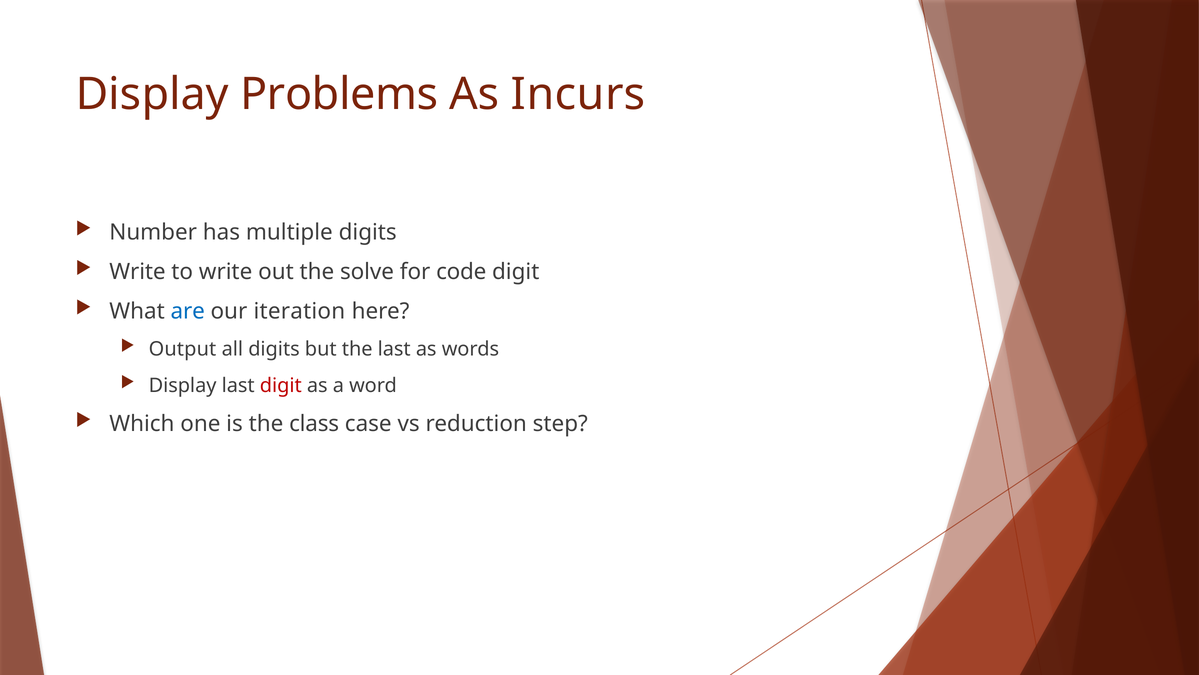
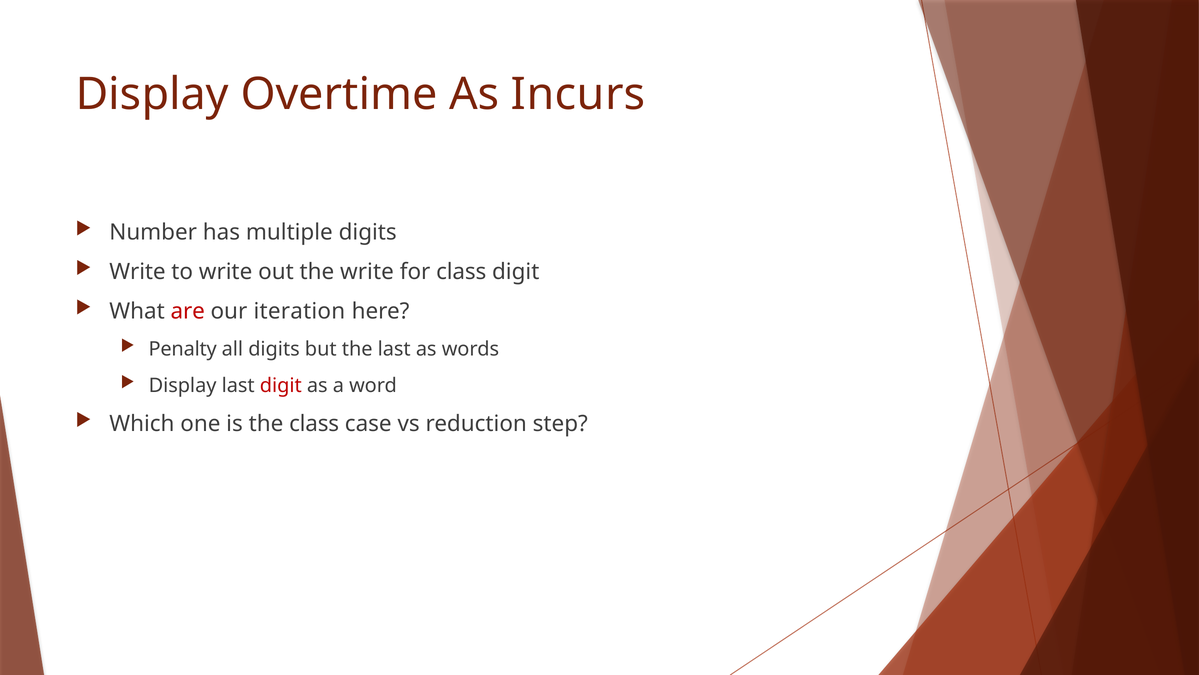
Problems: Problems -> Overtime
the solve: solve -> write
for code: code -> class
are colour: blue -> red
Output: Output -> Penalty
